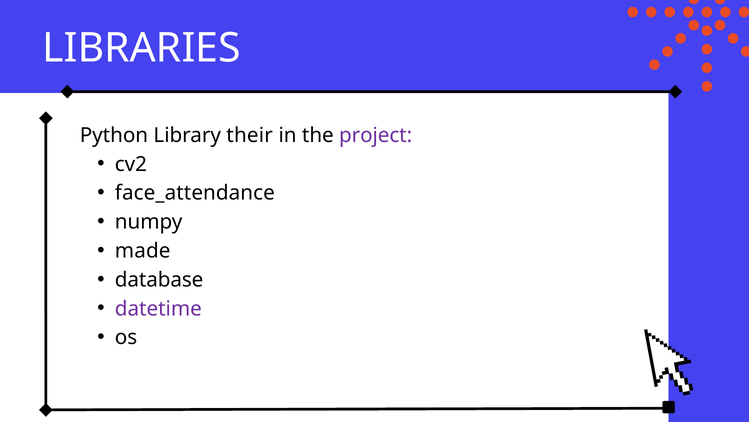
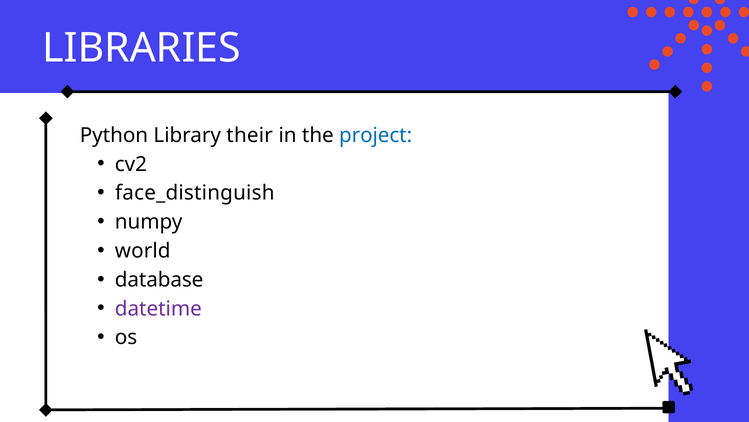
project colour: purple -> blue
face_attendance: face_attendance -> face_distinguish
made: made -> world
